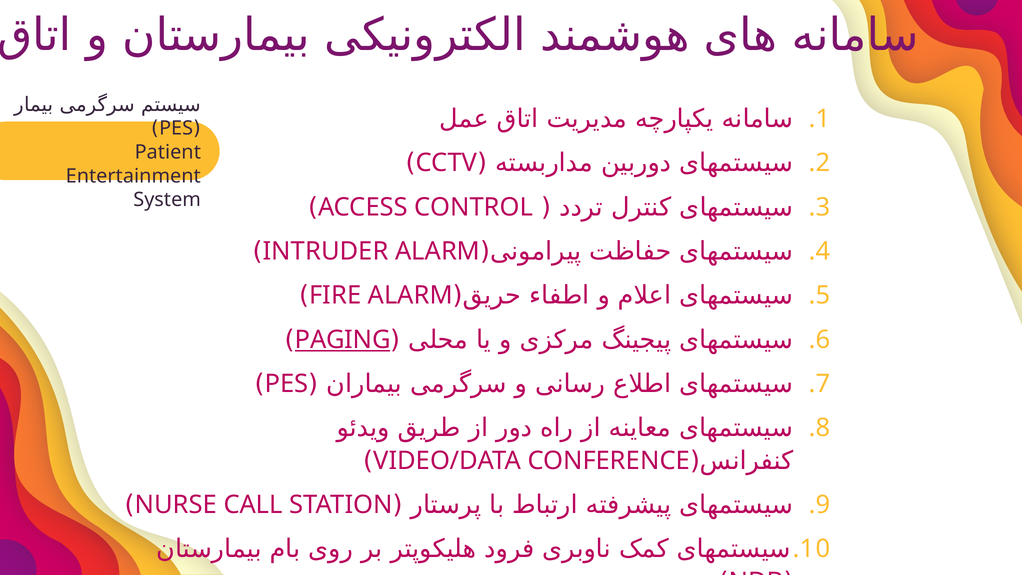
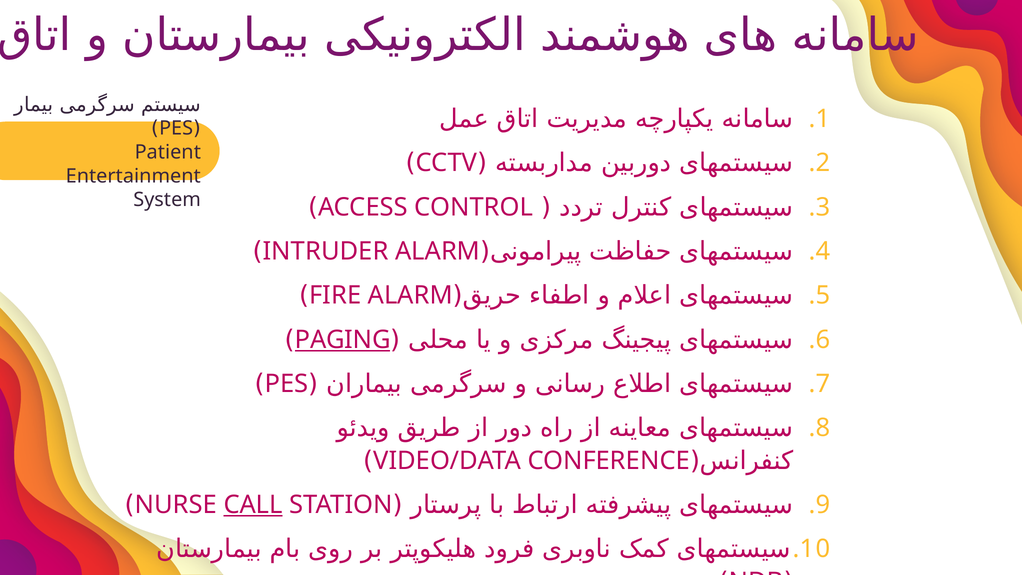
CALL underline: none -> present
